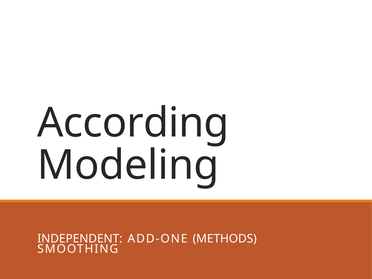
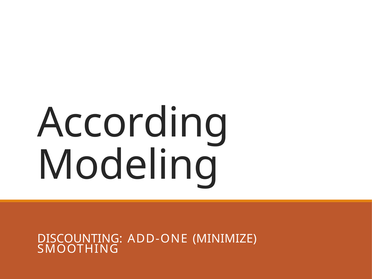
INDEPENDENT: INDEPENDENT -> DISCOUNTING
METHODS: METHODS -> MINIMIZE
